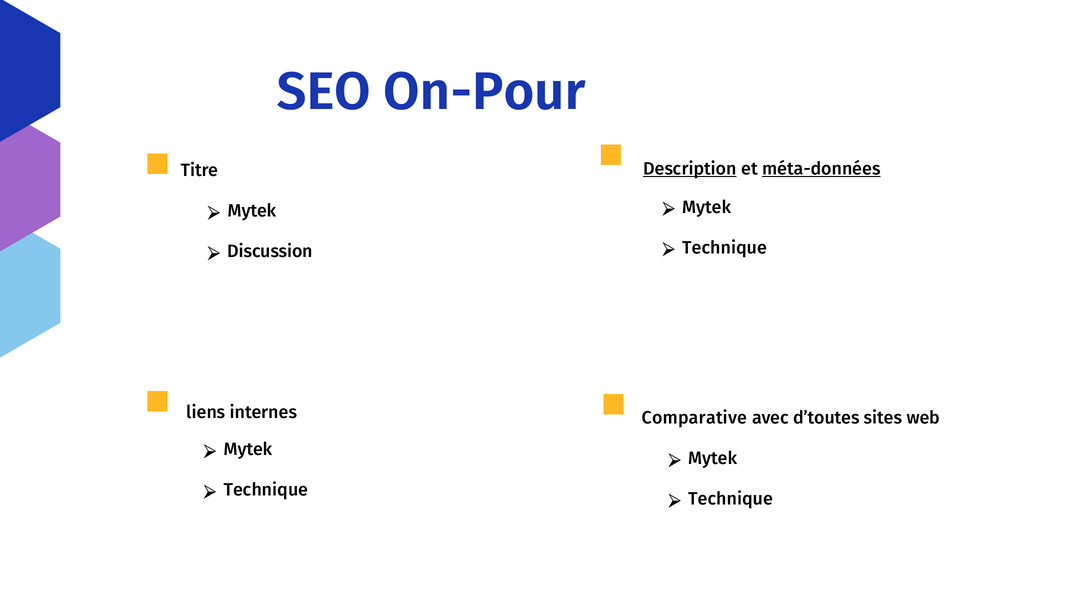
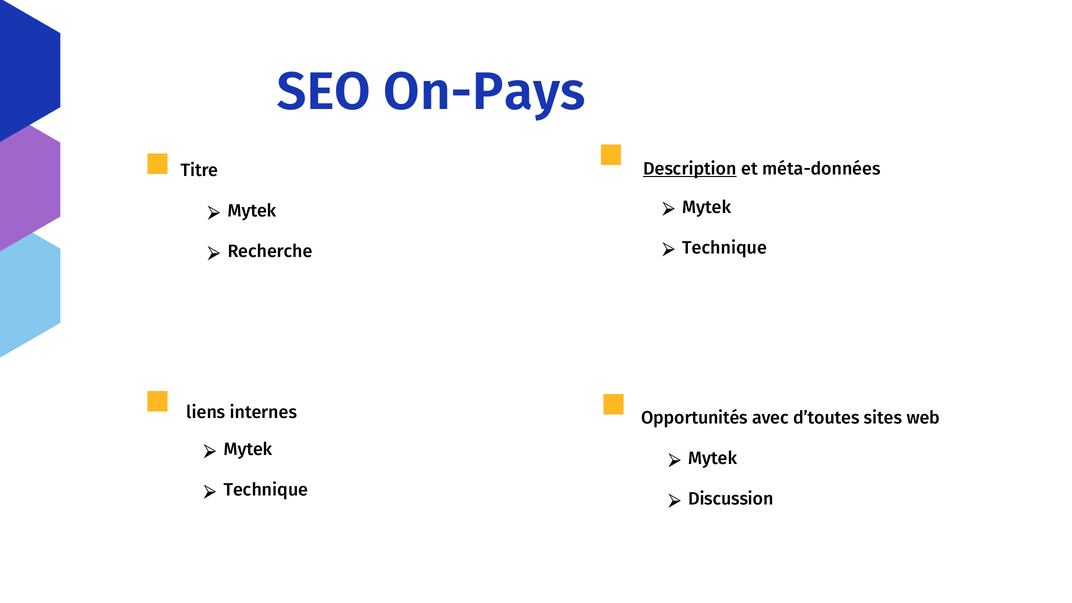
On-Pour: On-Pour -> On-Pays
méta-données underline: present -> none
Discussion at (270, 251): Discussion -> Recherche
Comparative: Comparative -> Opportunités
Technique at (731, 499): Technique -> Discussion
